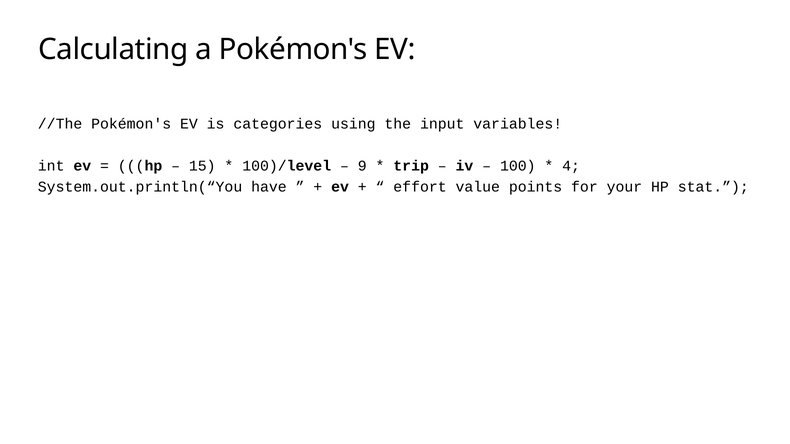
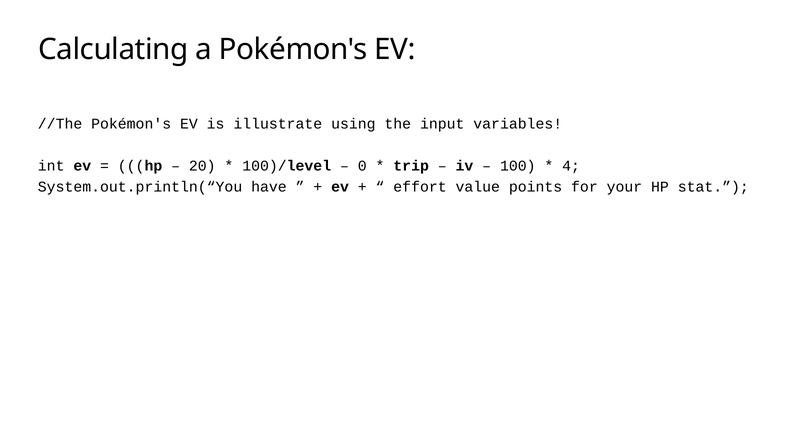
categories: categories -> illustrate
15: 15 -> 20
9: 9 -> 0
